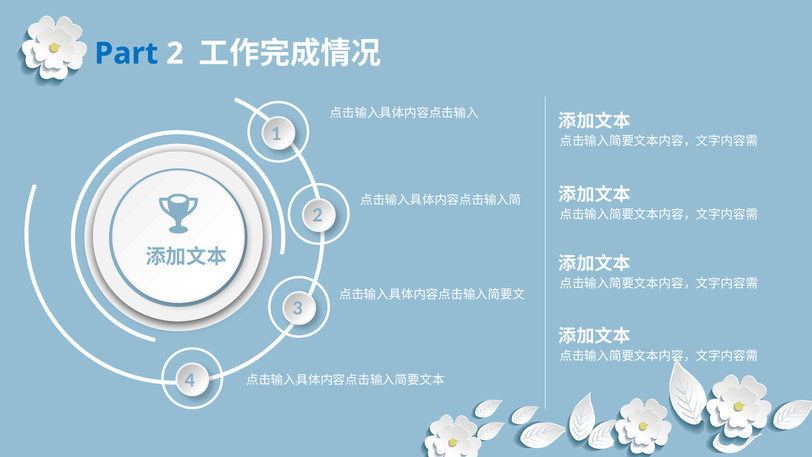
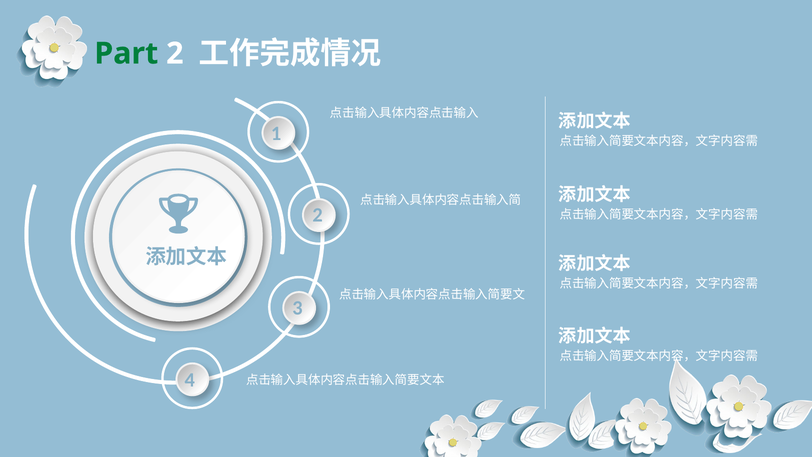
Part colour: blue -> green
